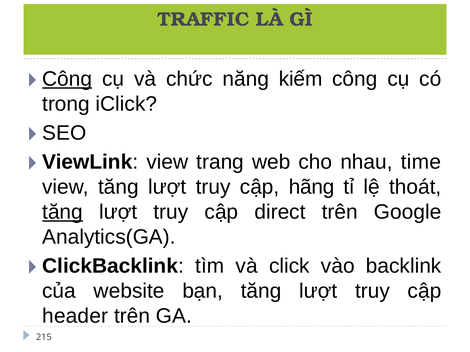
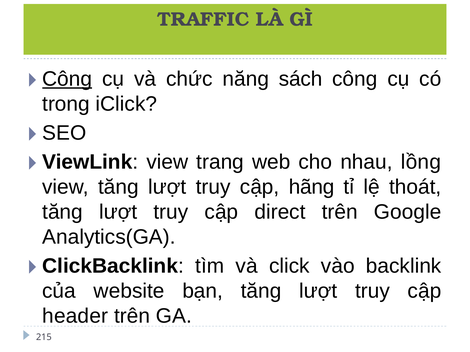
kiếm: kiếm -> sách
time: time -> lồng
tăng at (63, 212) underline: present -> none
